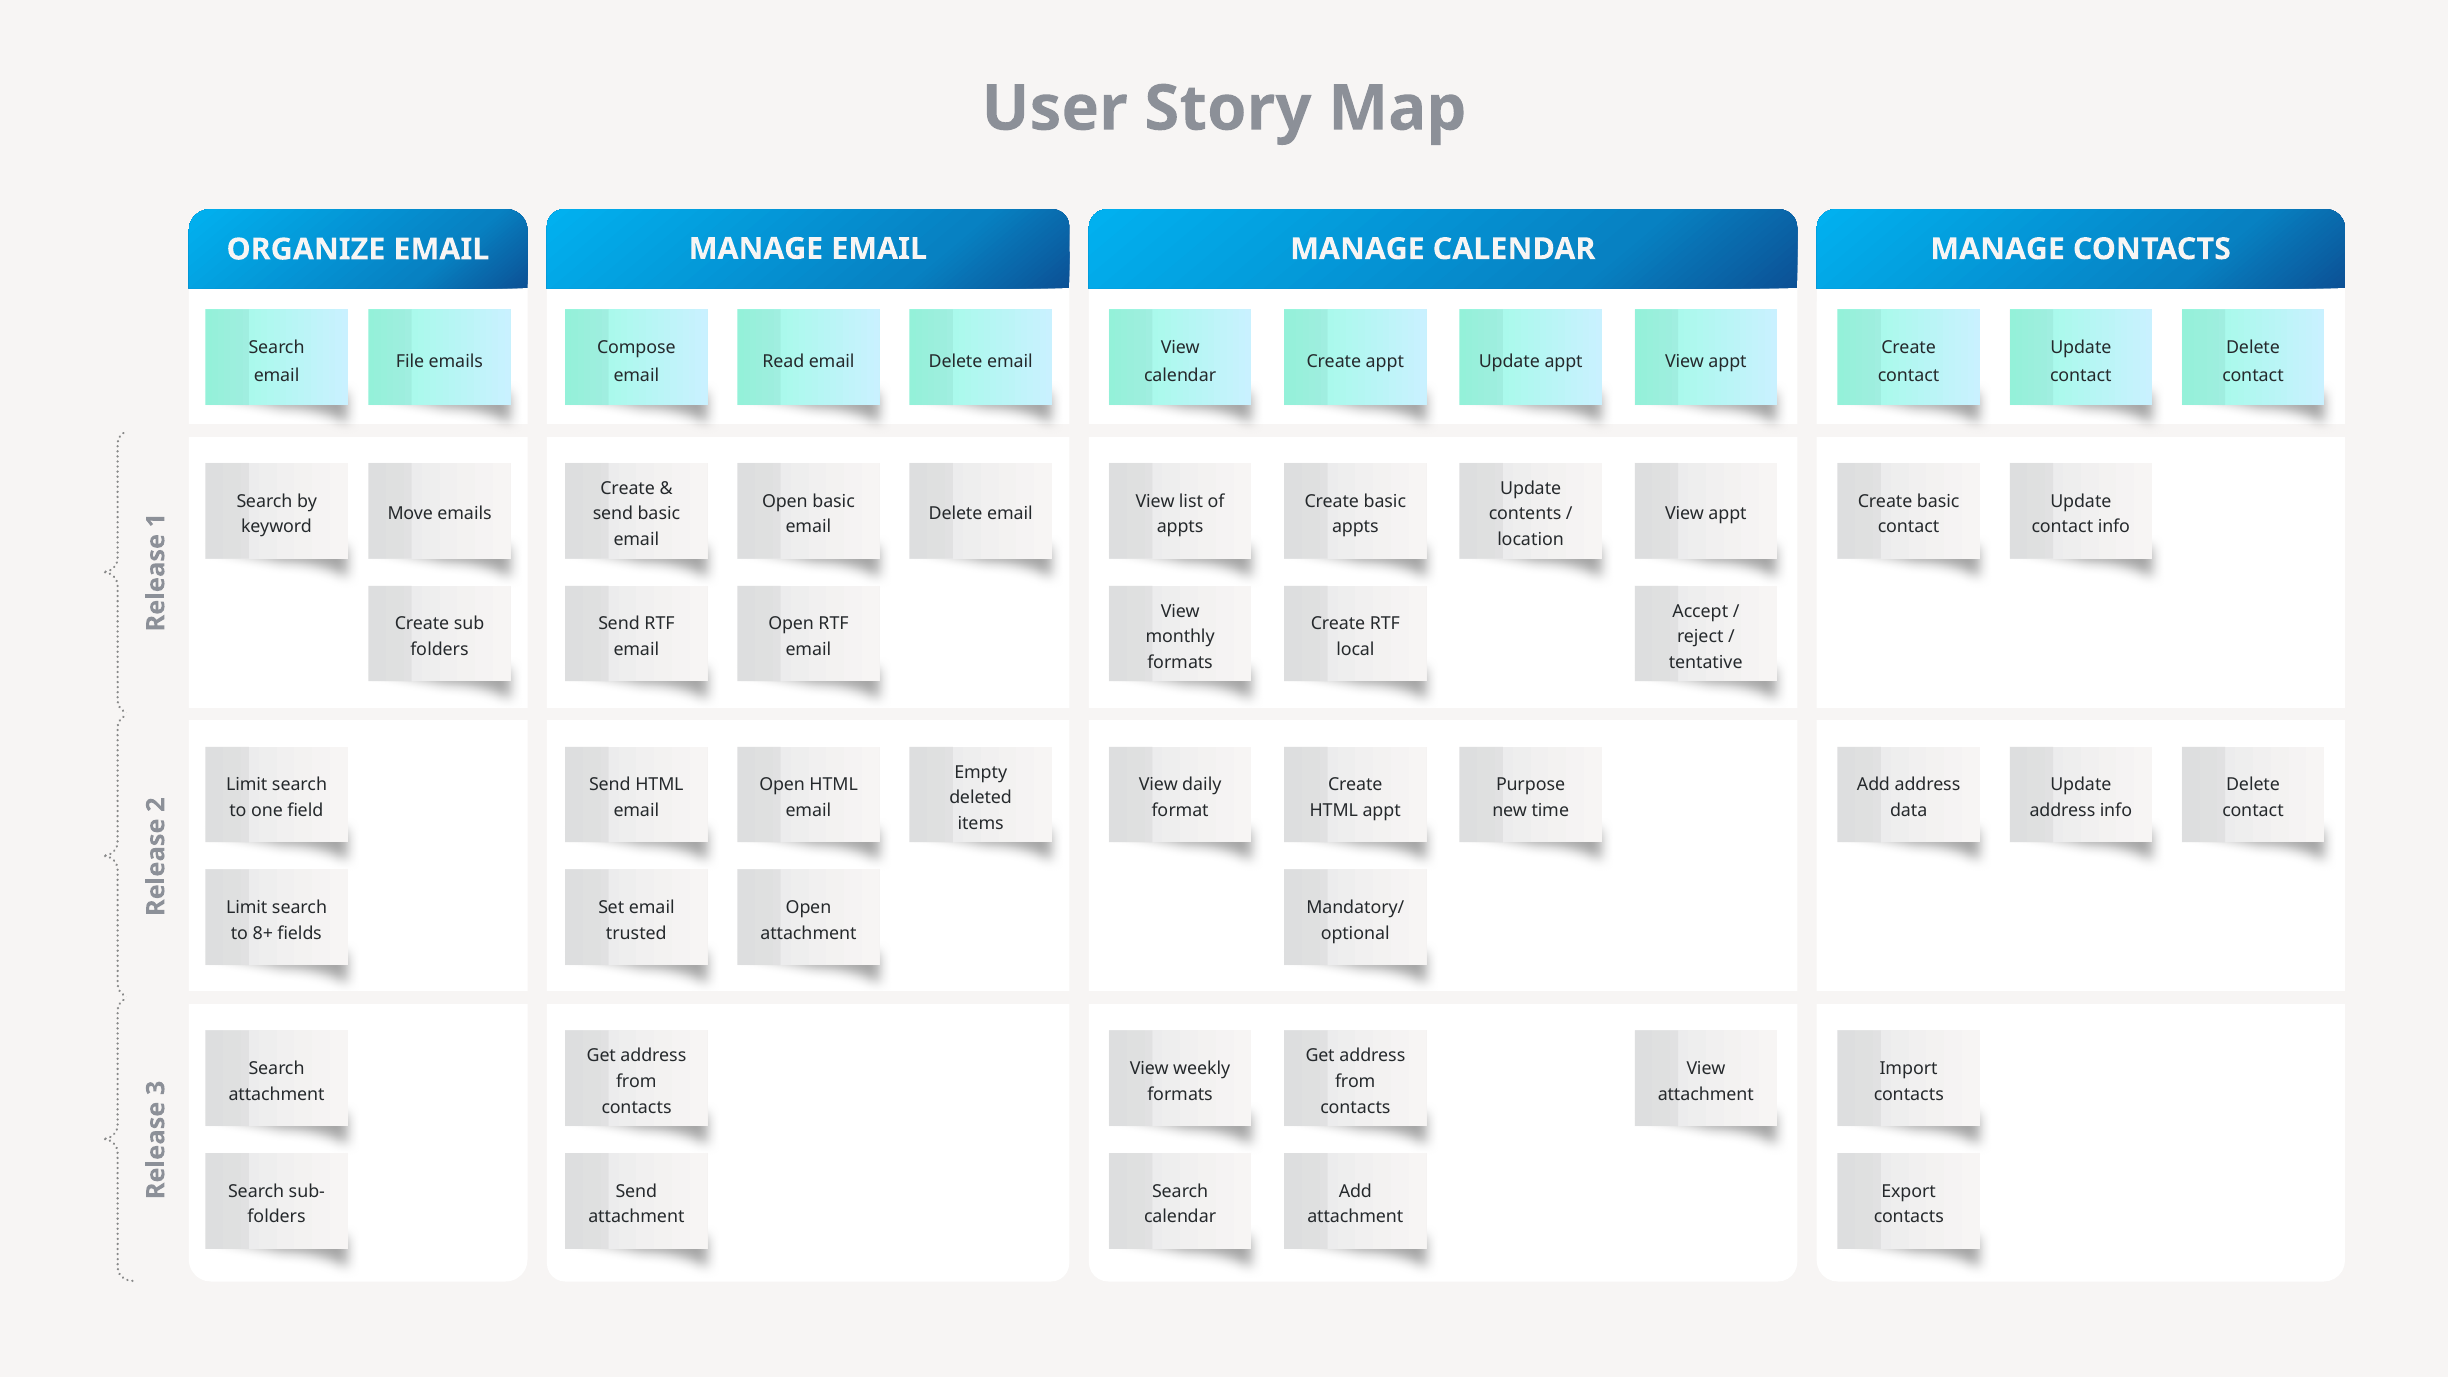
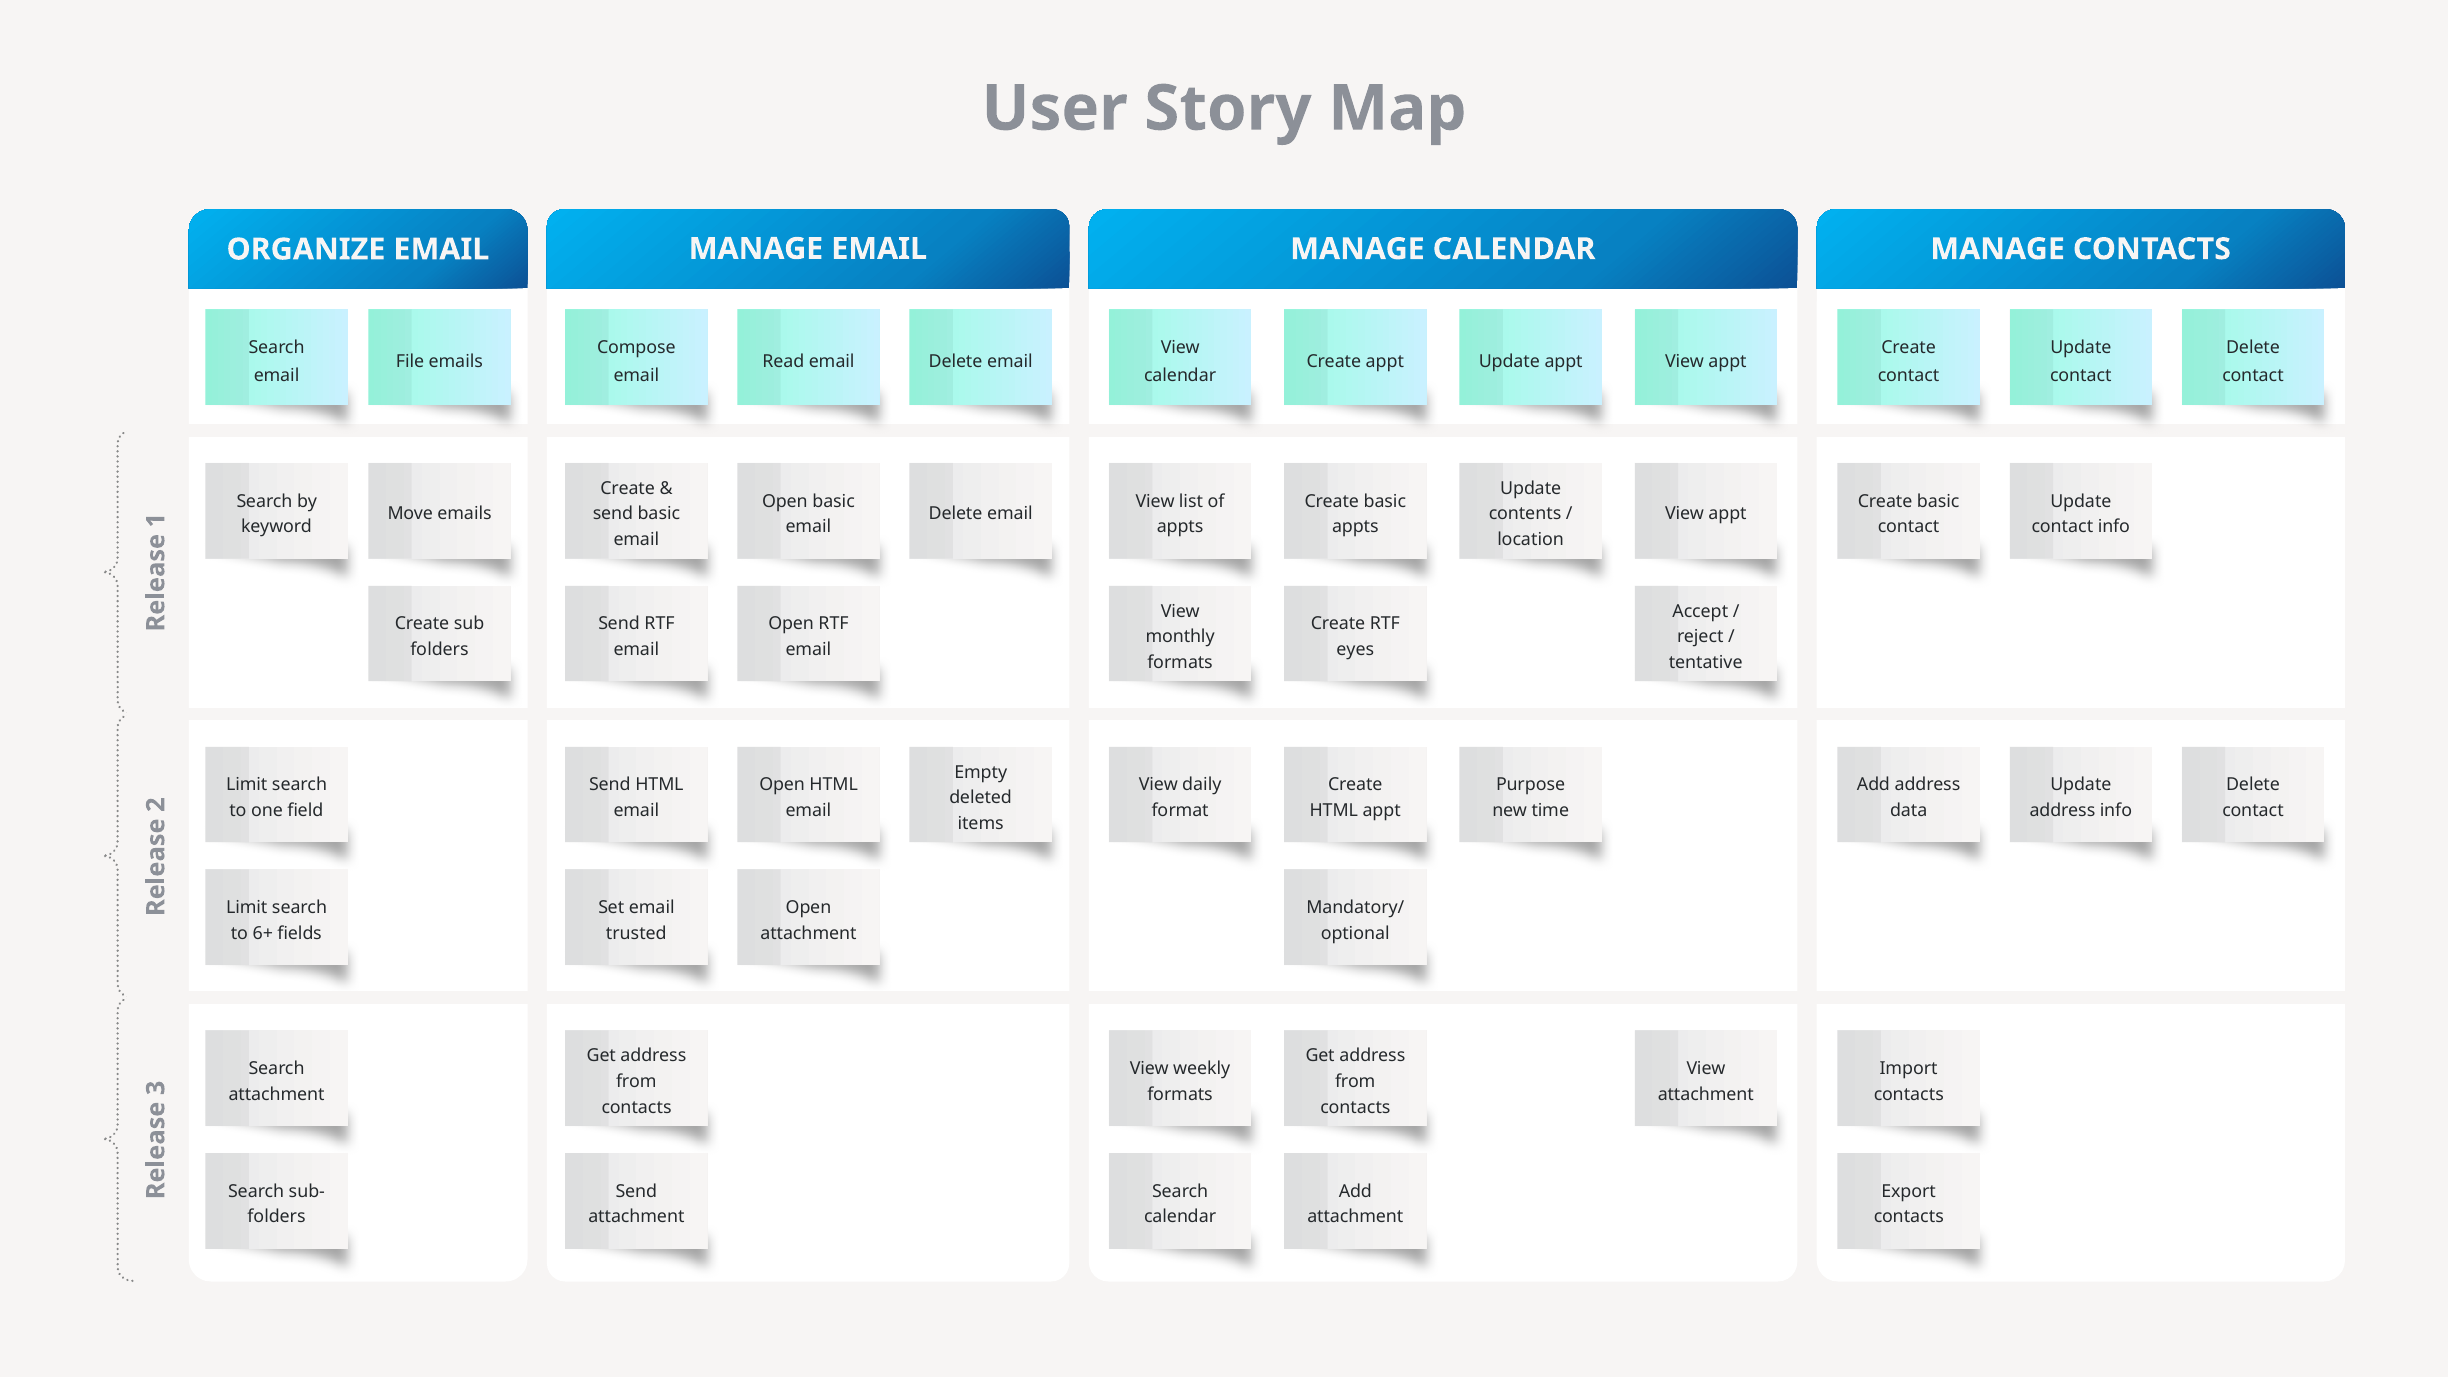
local: local -> eyes
8+: 8+ -> 6+
